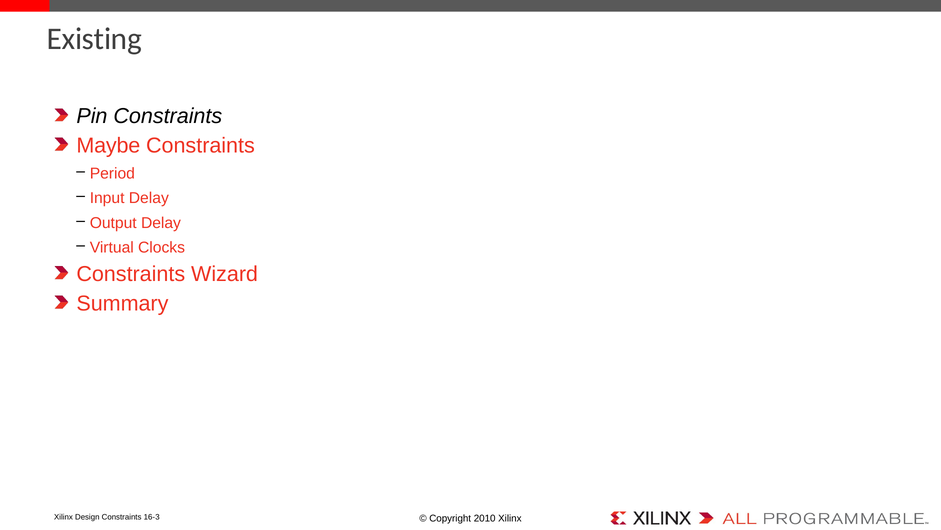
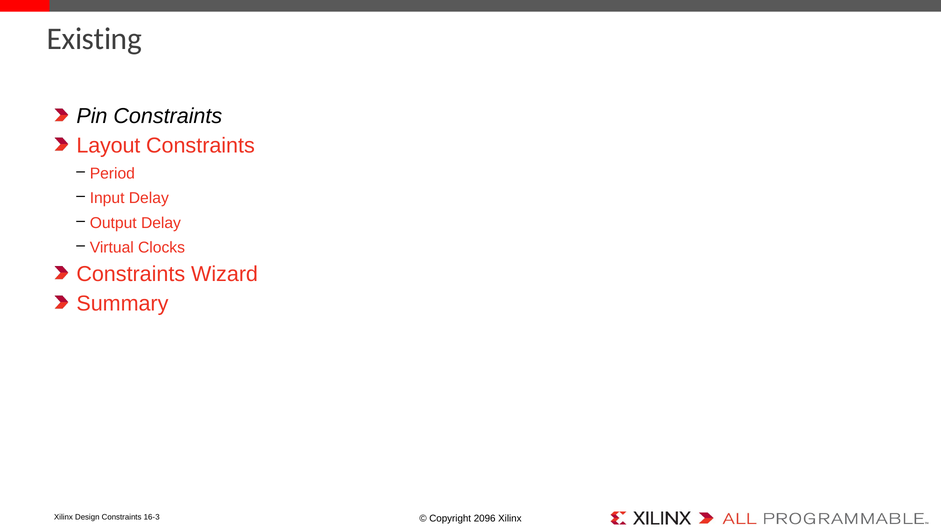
Maybe: Maybe -> Layout
2010: 2010 -> 2096
